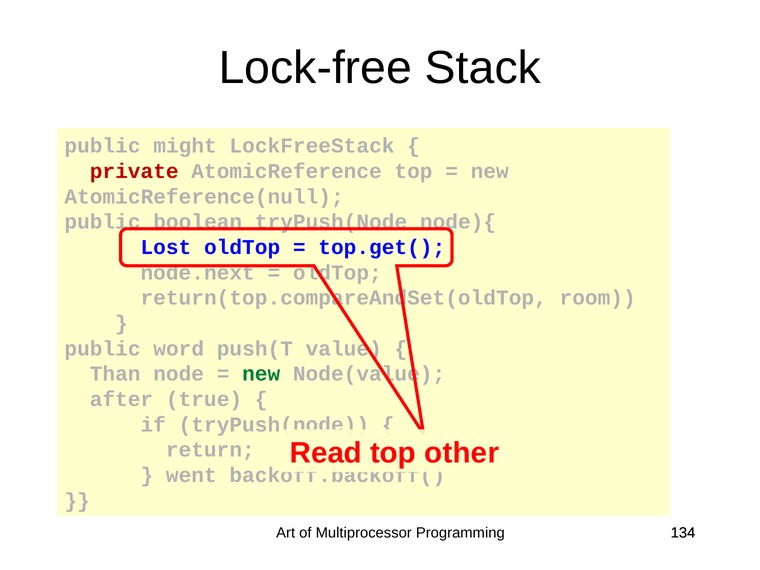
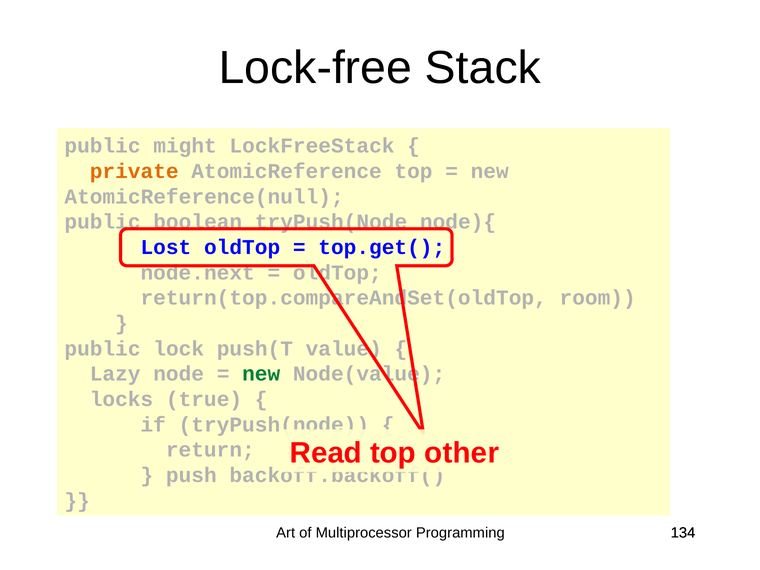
private colour: red -> orange
word: word -> lock
Than: Than -> Lazy
after: after -> locks
went: went -> push
